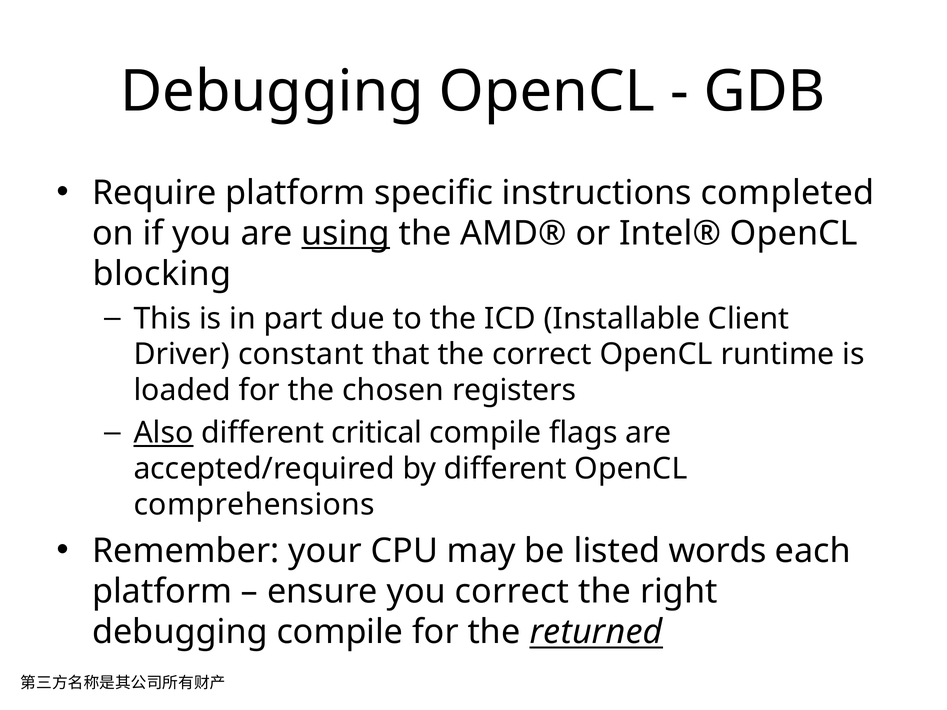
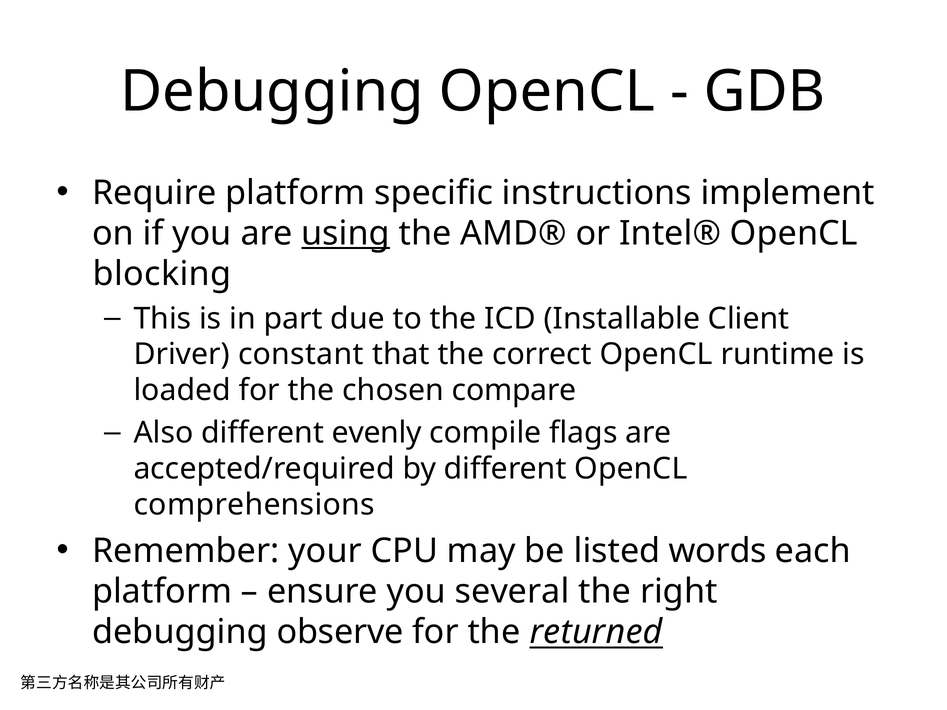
completed: completed -> implement
registers: registers -> compare
Also underline: present -> none
critical: critical -> evenly
you correct: correct -> several
debugging compile: compile -> observe
